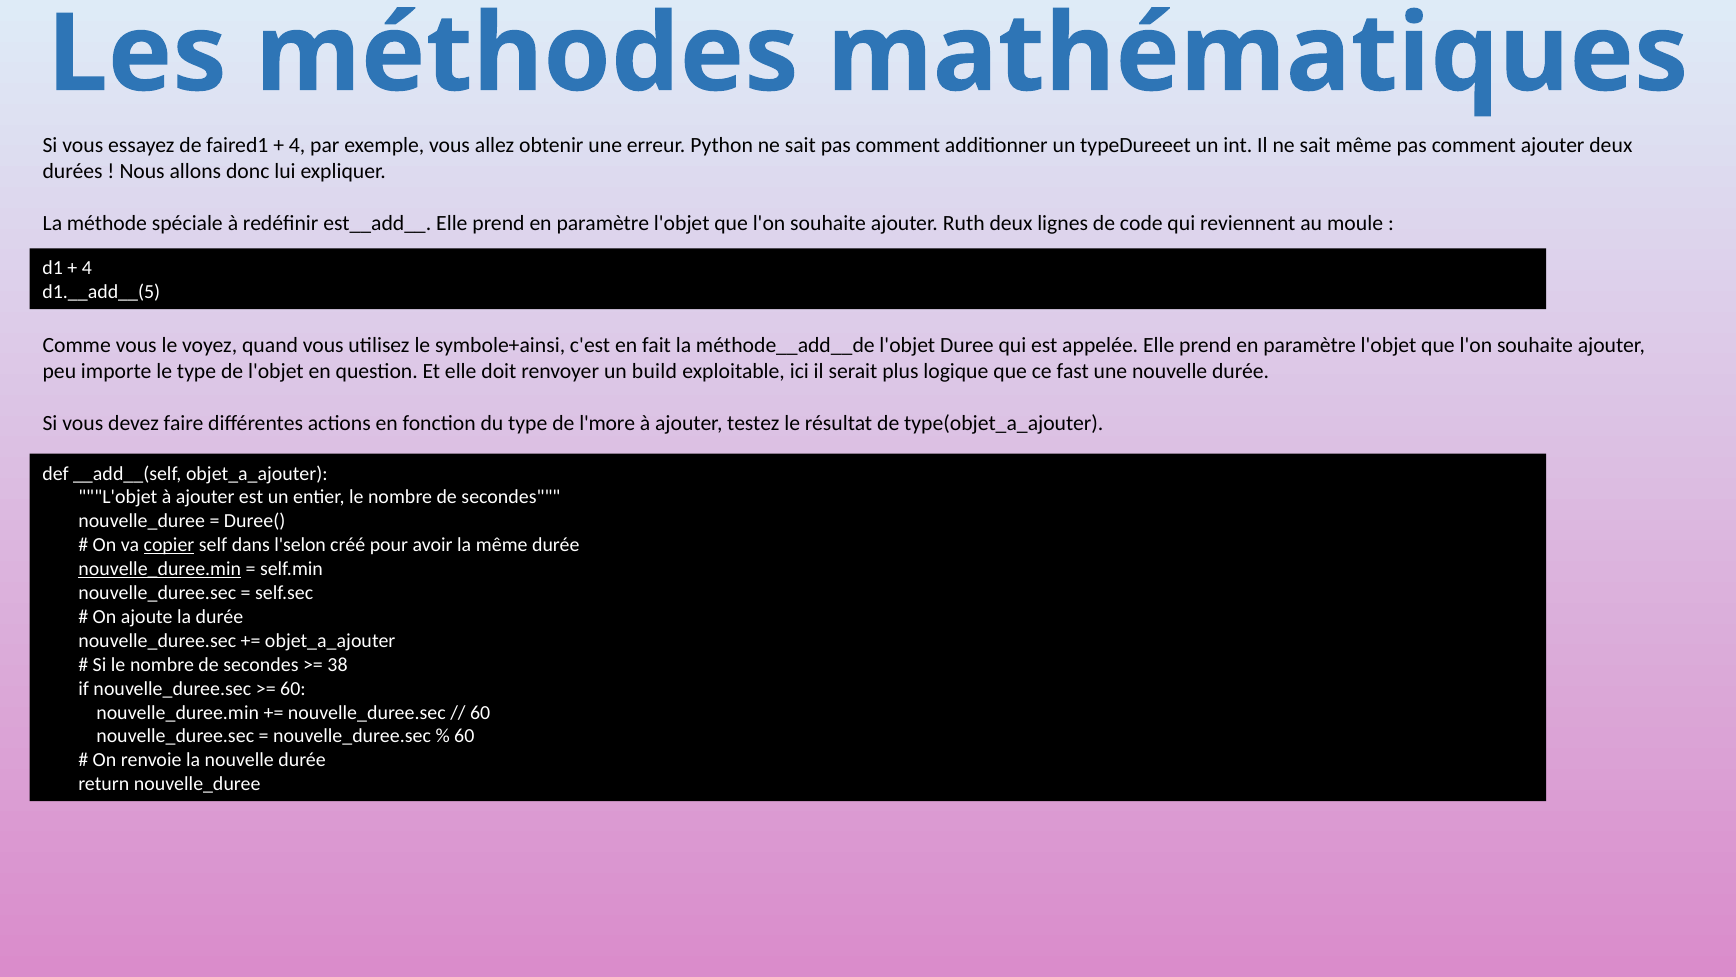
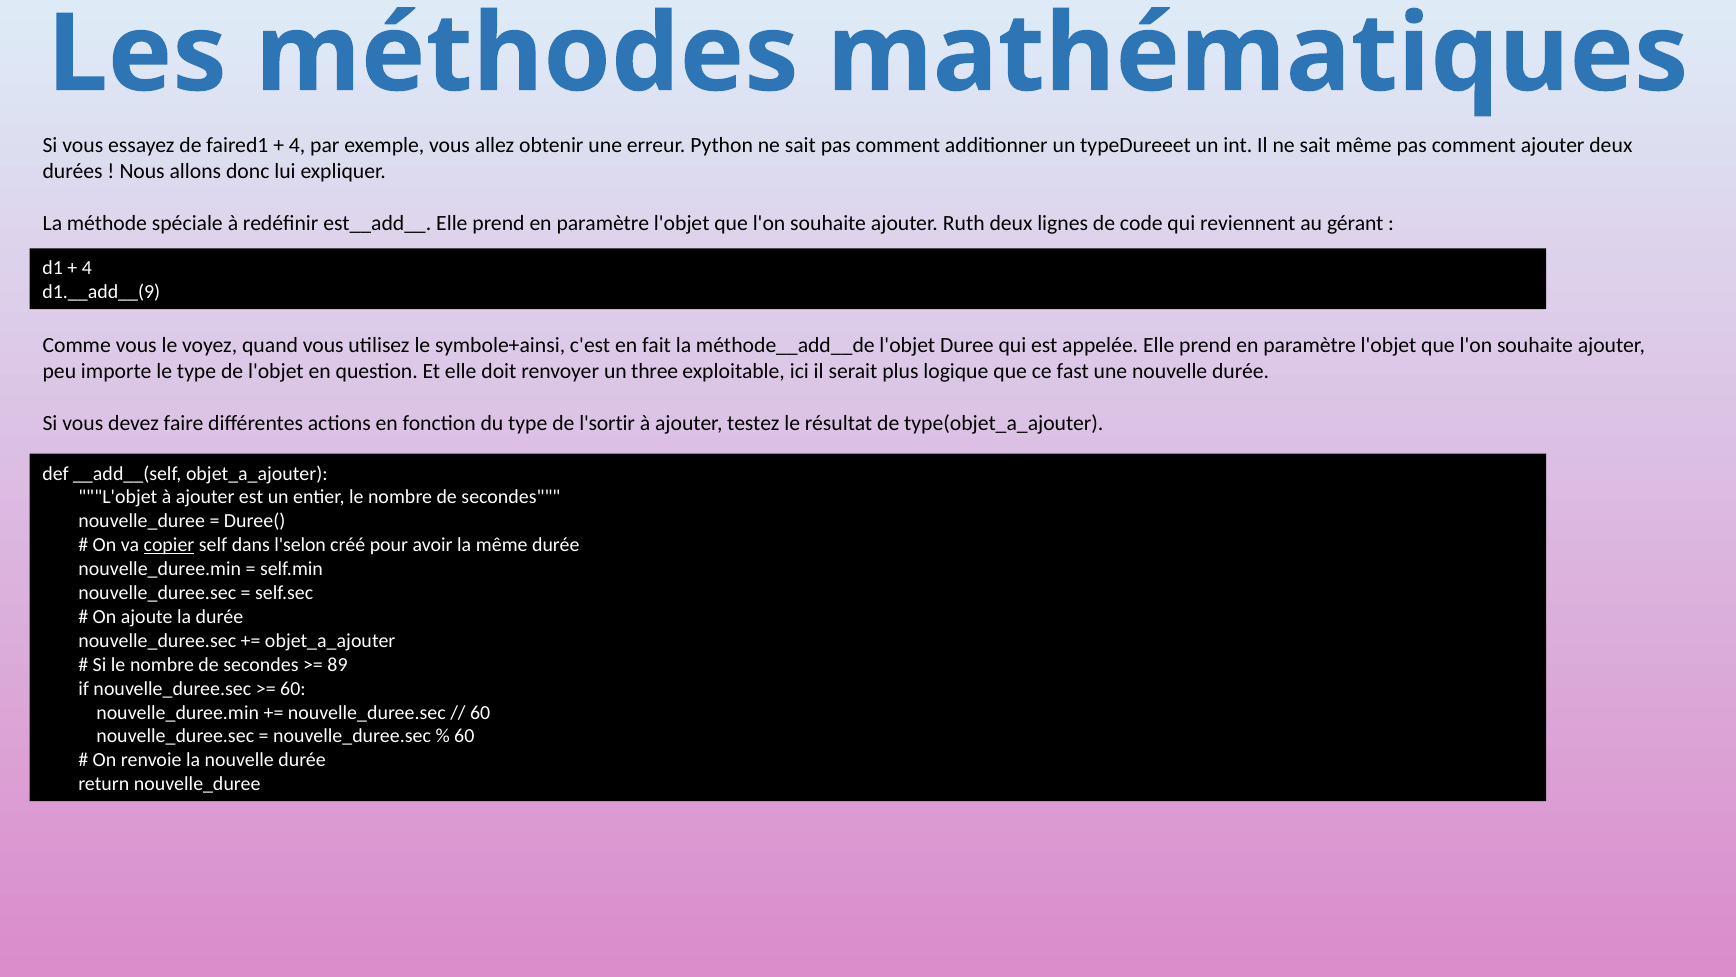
moule: moule -> gérant
d1.__add__(5: d1.__add__(5 -> d1.__add__(9
build: build -> three
l'more: l'more -> l'sortir
nouvelle_duree.min at (160, 569) underline: present -> none
38: 38 -> 89
